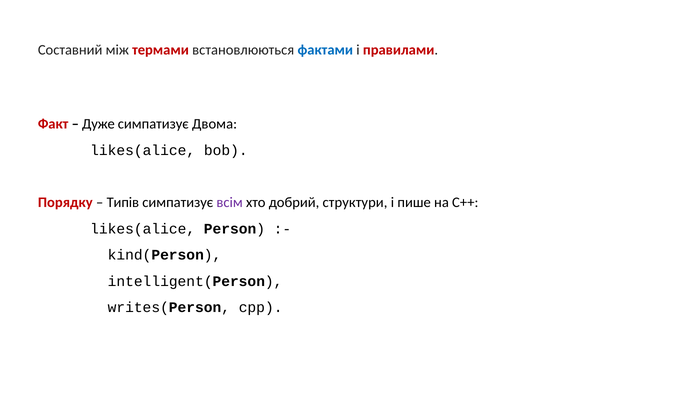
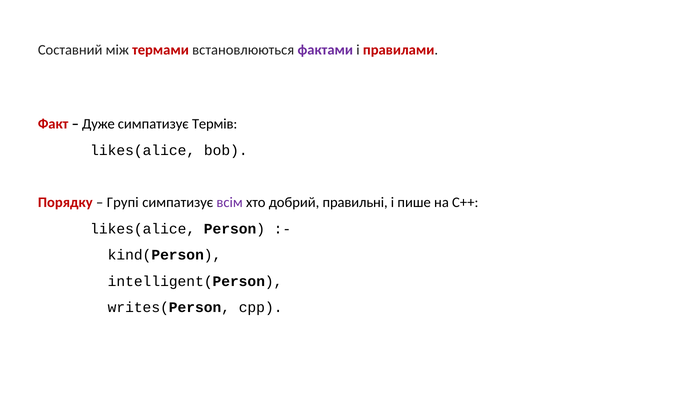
фактами colour: blue -> purple
Двома: Двома -> Термів
Типів: Типів -> Групі
структури: структури -> правильні
